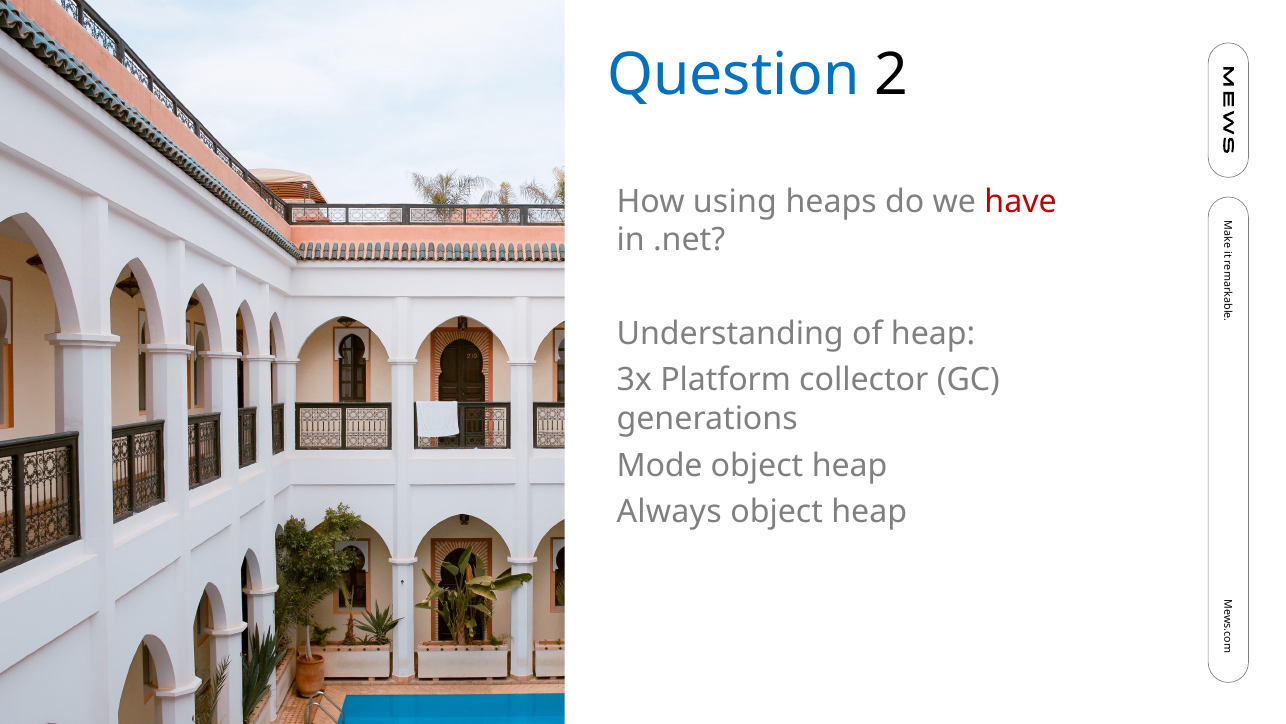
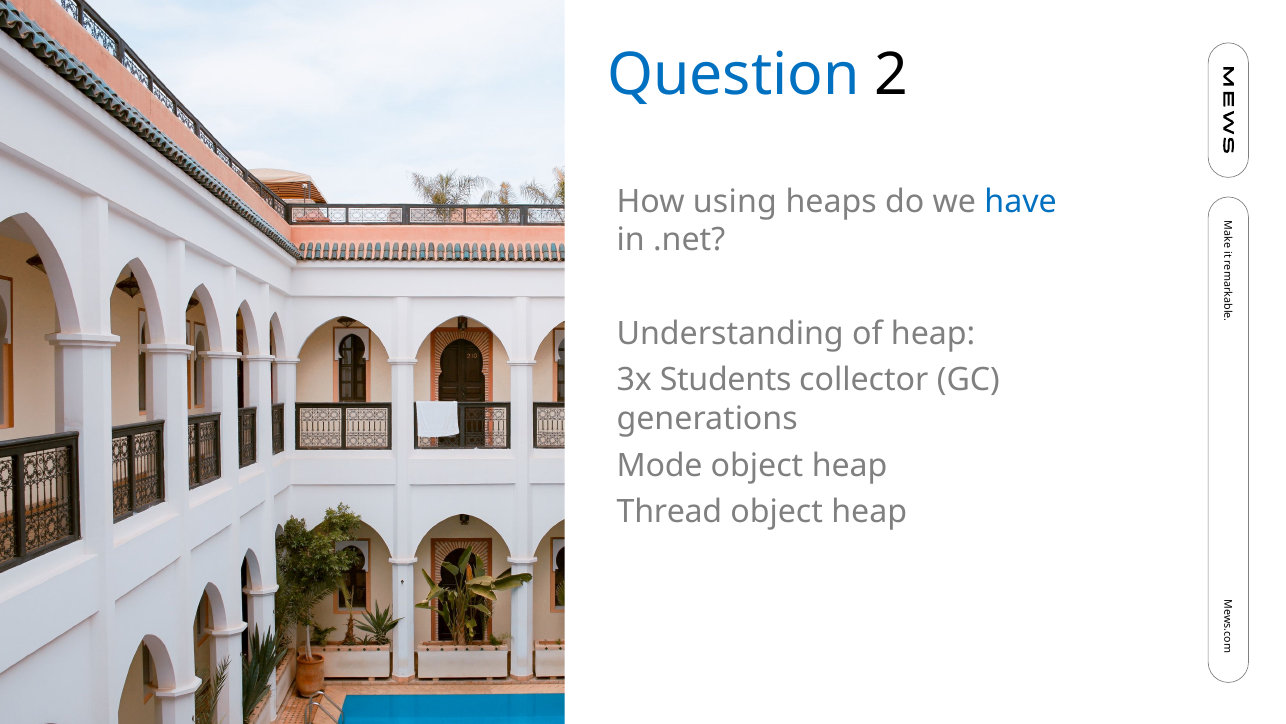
have colour: red -> blue
Platform: Platform -> Students
Always: Always -> Thread
